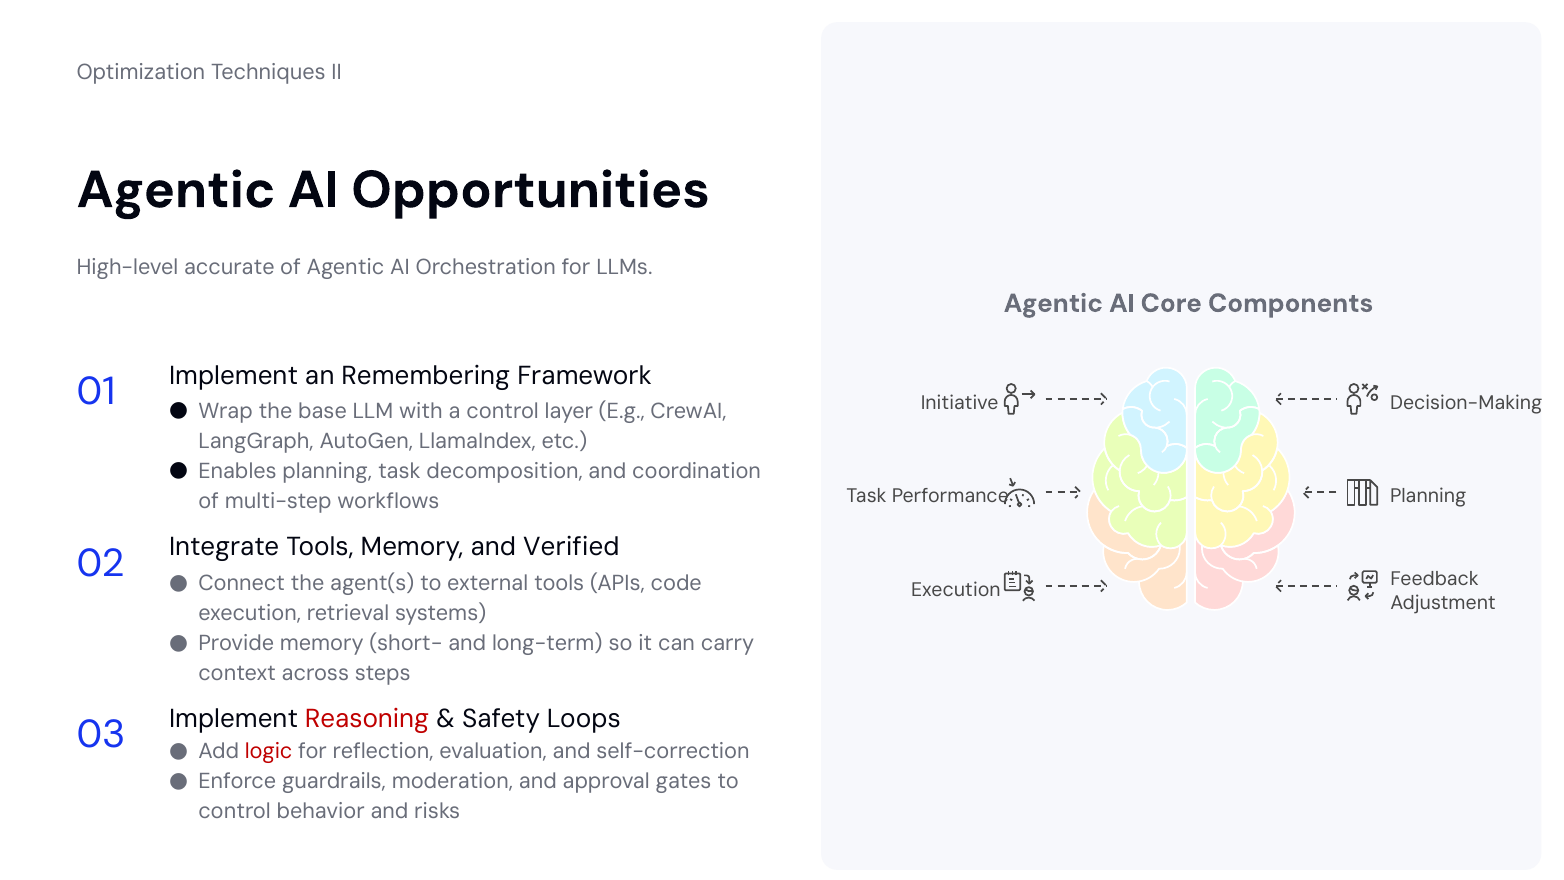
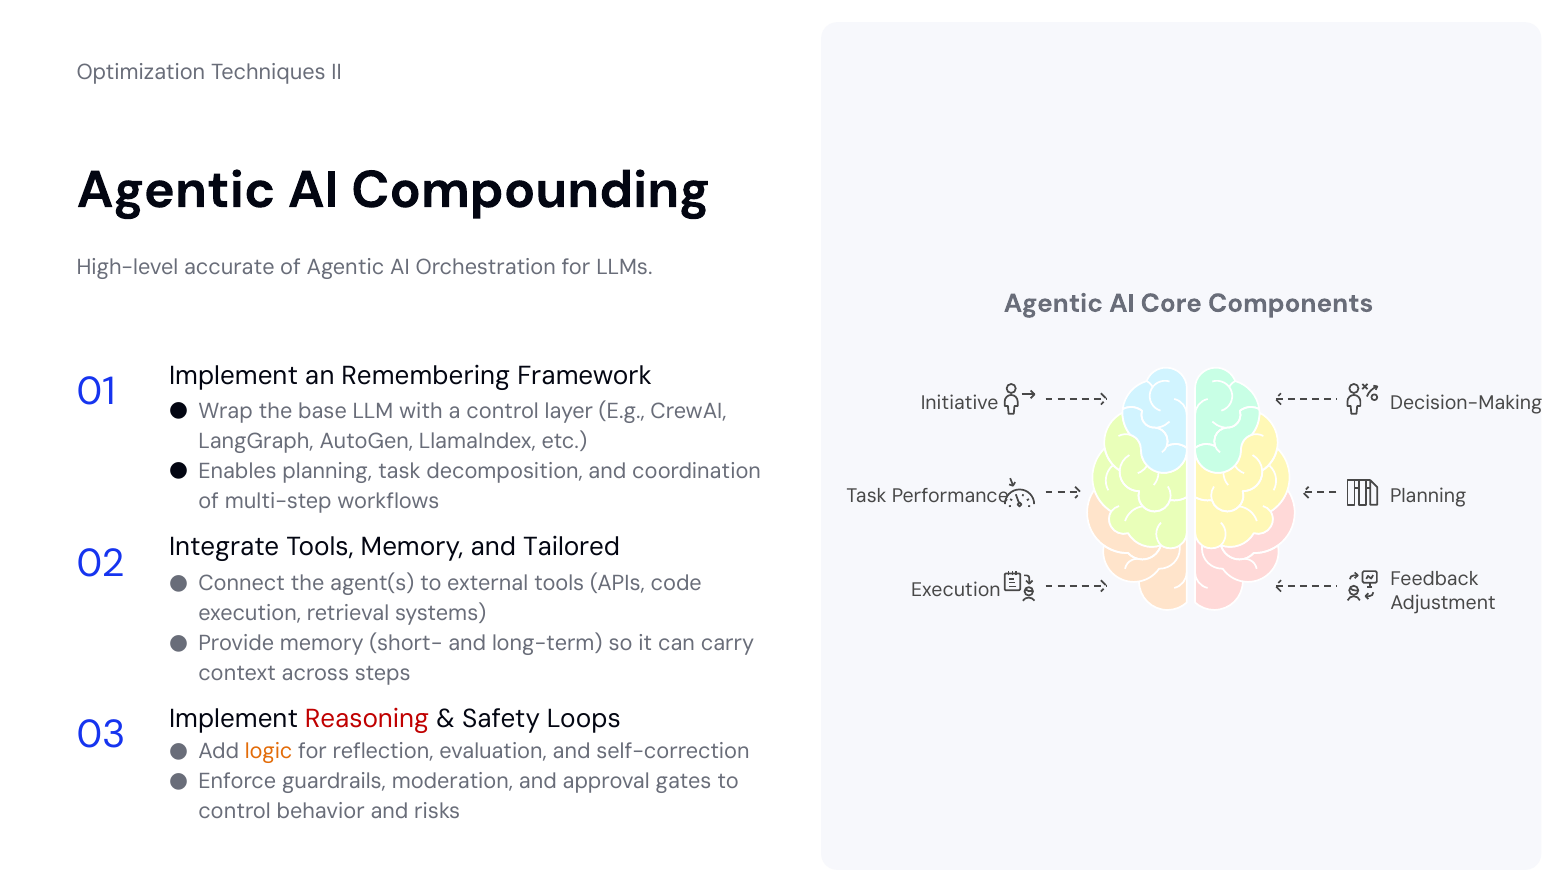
Opportunities: Opportunities -> Compounding
Verified: Verified -> Tailored
logic colour: red -> orange
